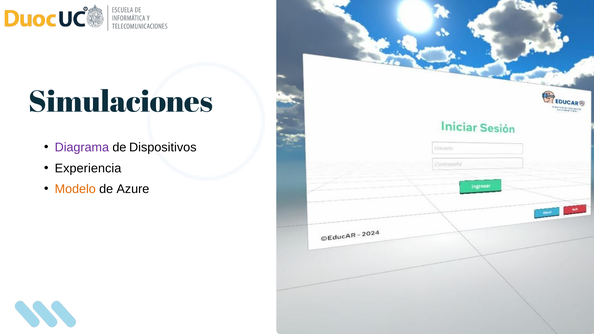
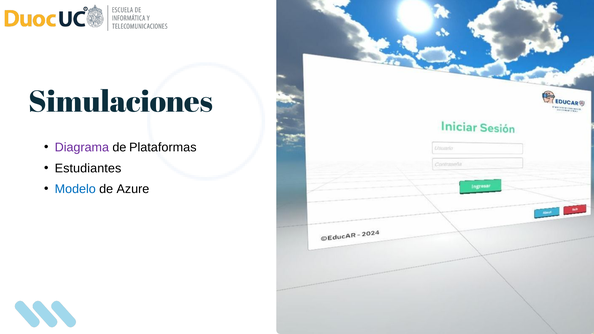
Dispositivos: Dispositivos -> Plataformas
Experiencia: Experiencia -> Estudiantes
Modelo colour: orange -> blue
